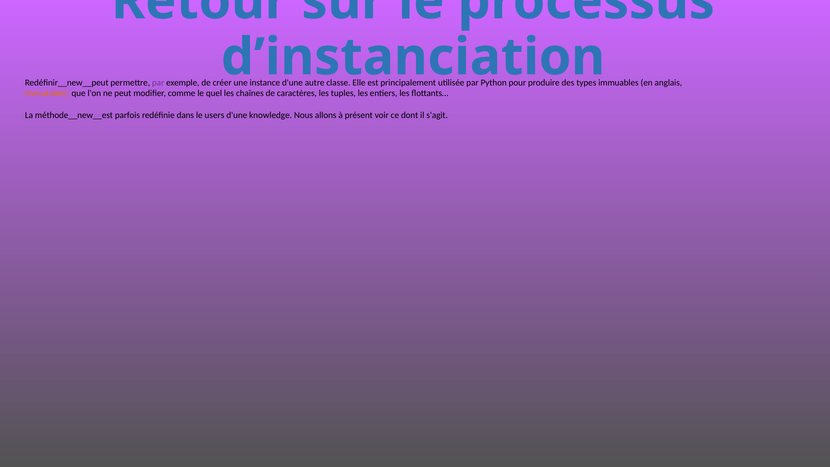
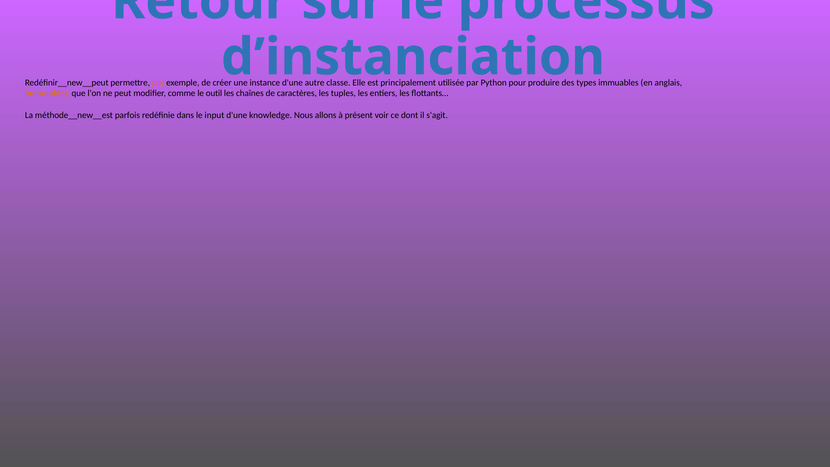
par at (158, 83) colour: purple -> orange
quel: quel -> outil
users: users -> input
